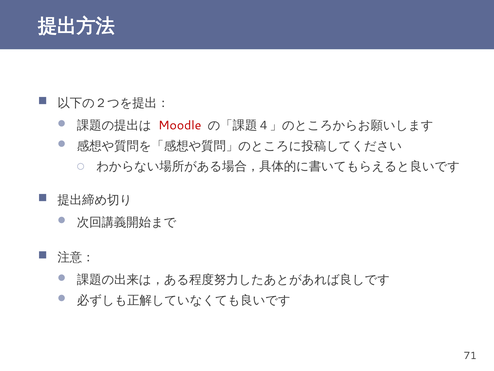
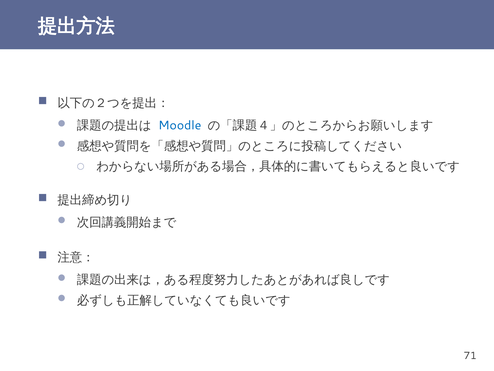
Moodle colour: red -> blue
